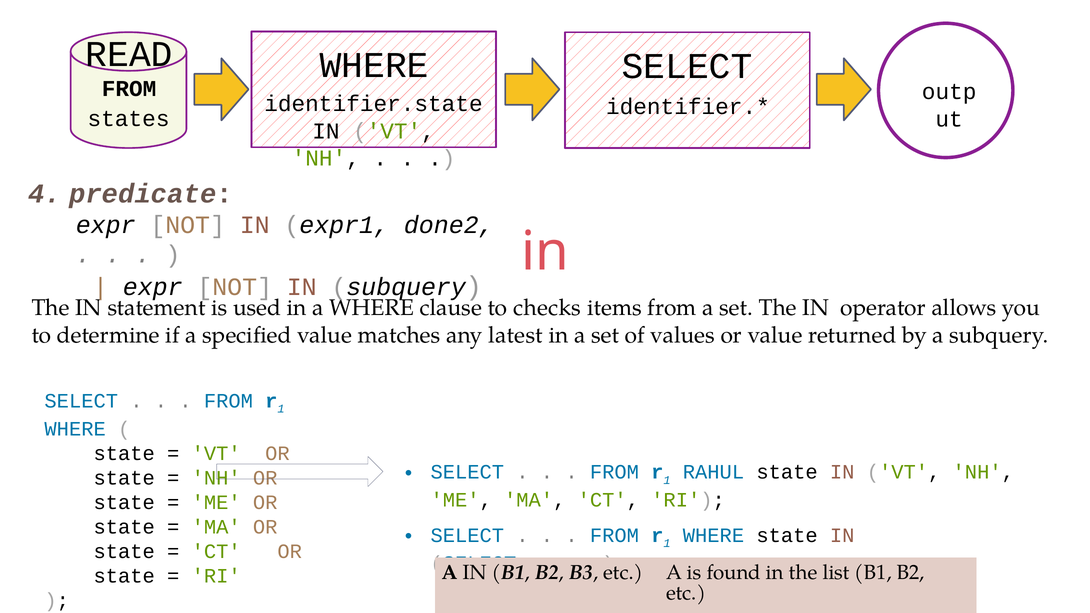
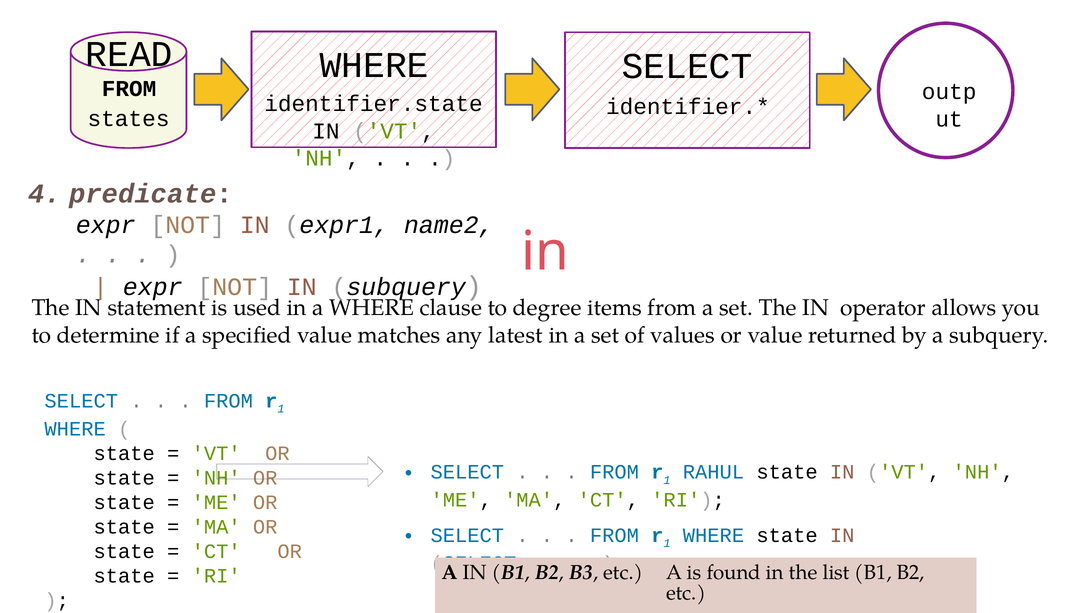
done2: done2 -> name2
checks: checks -> degree
